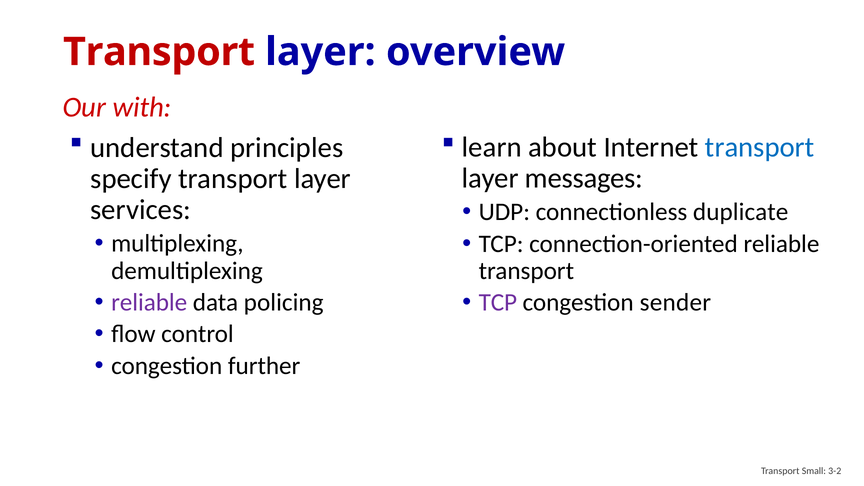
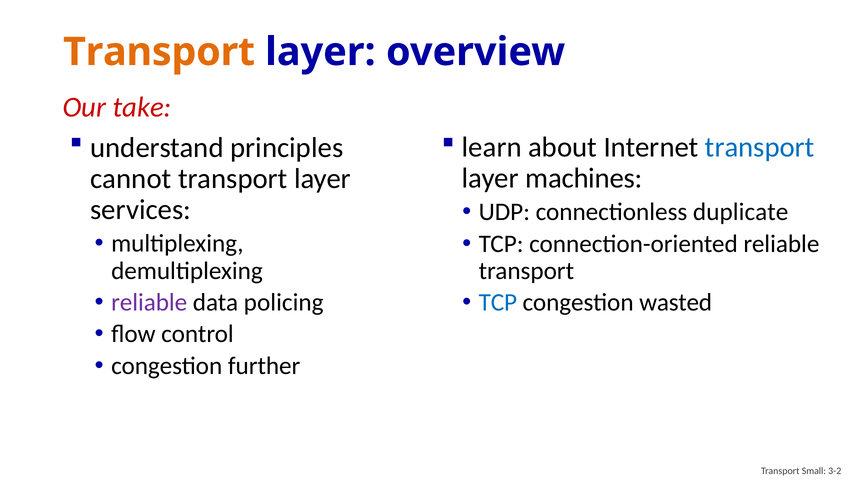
Transport at (159, 52) colour: red -> orange
with: with -> take
messages: messages -> machines
specify: specify -> cannot
TCP at (498, 303) colour: purple -> blue
sender: sender -> wasted
